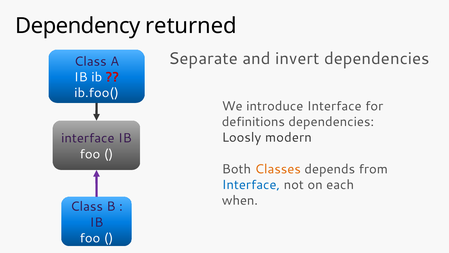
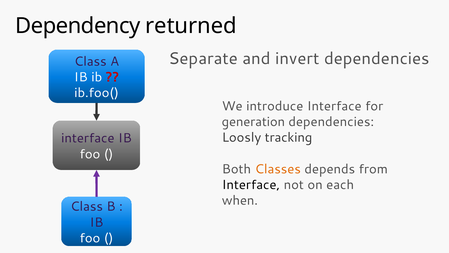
definitions: definitions -> generation
modern: modern -> tracking
Interface at (251, 184) colour: blue -> black
